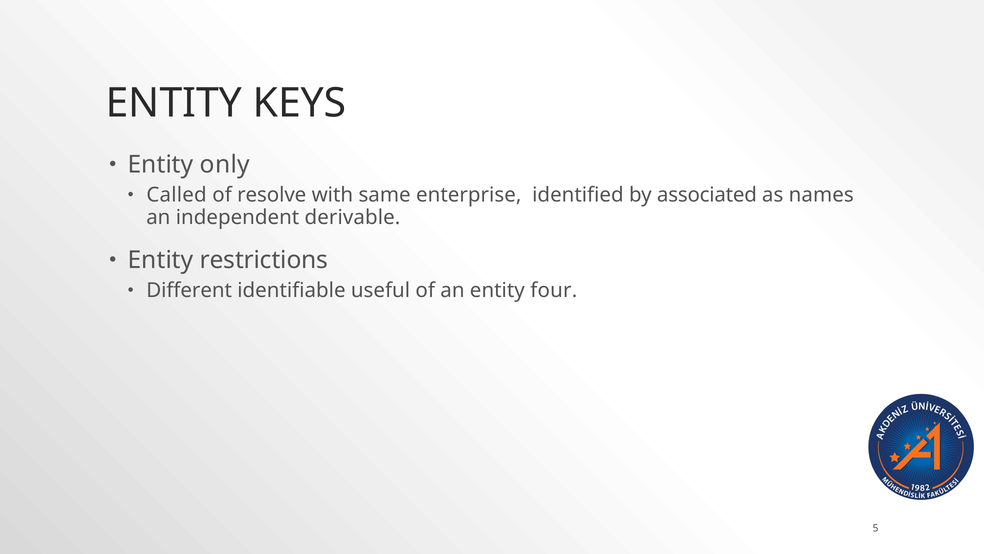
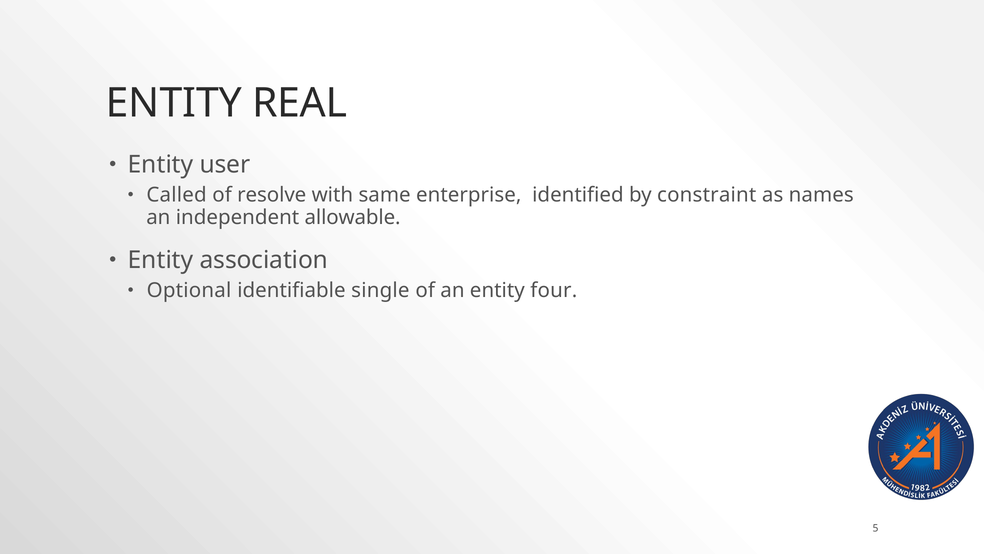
KEYS: KEYS -> REAL
only: only -> user
associated: associated -> constraint
derivable: derivable -> allowable
restrictions: restrictions -> association
Different: Different -> Optional
useful: useful -> single
